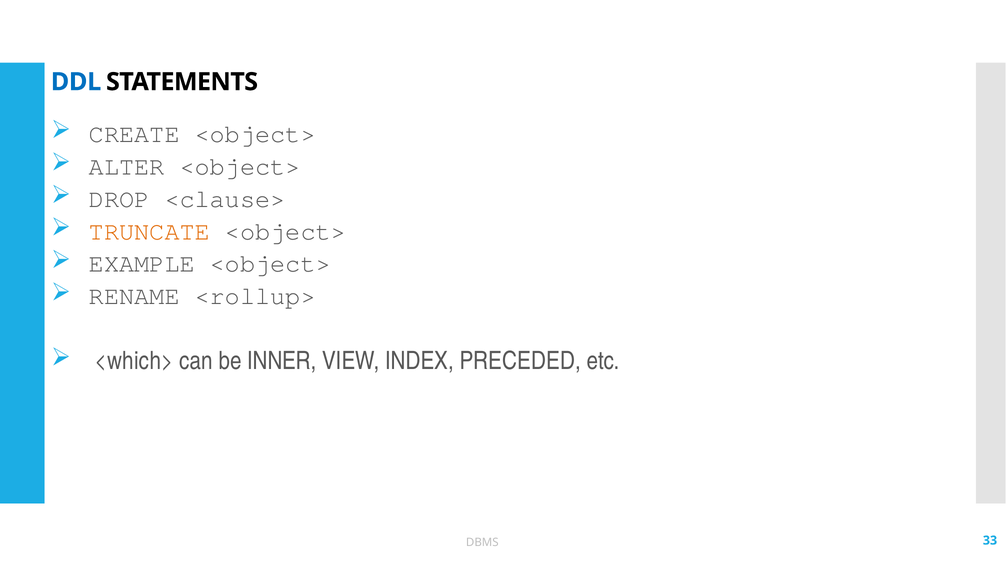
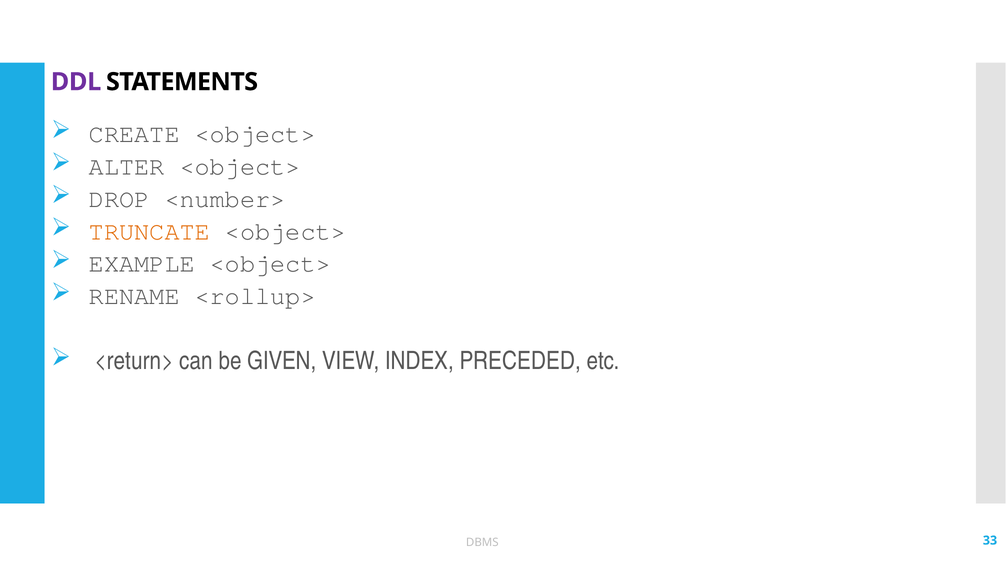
DDL colour: blue -> purple
<clause>: <clause> -> <number>
<which>: <which> -> <return>
INNER: INNER -> GIVEN
